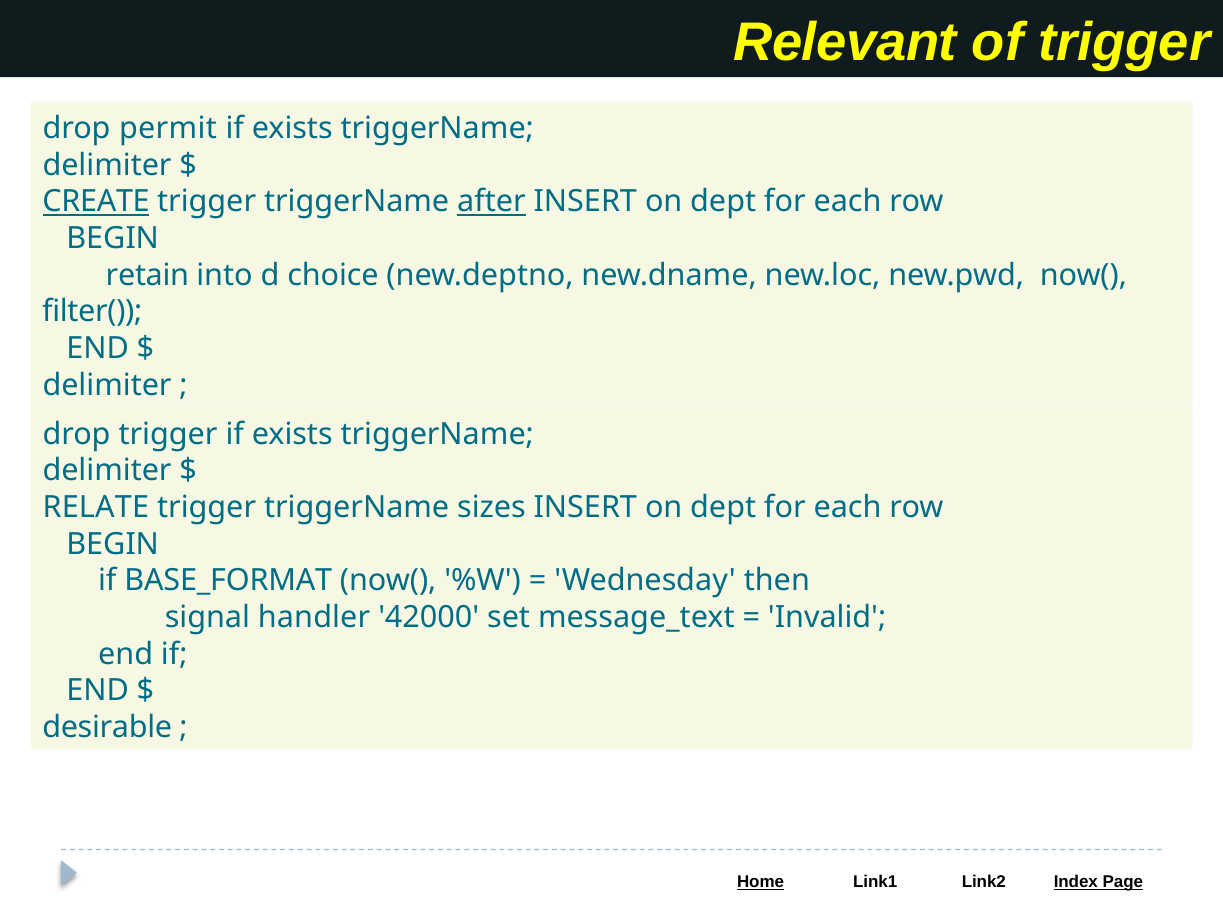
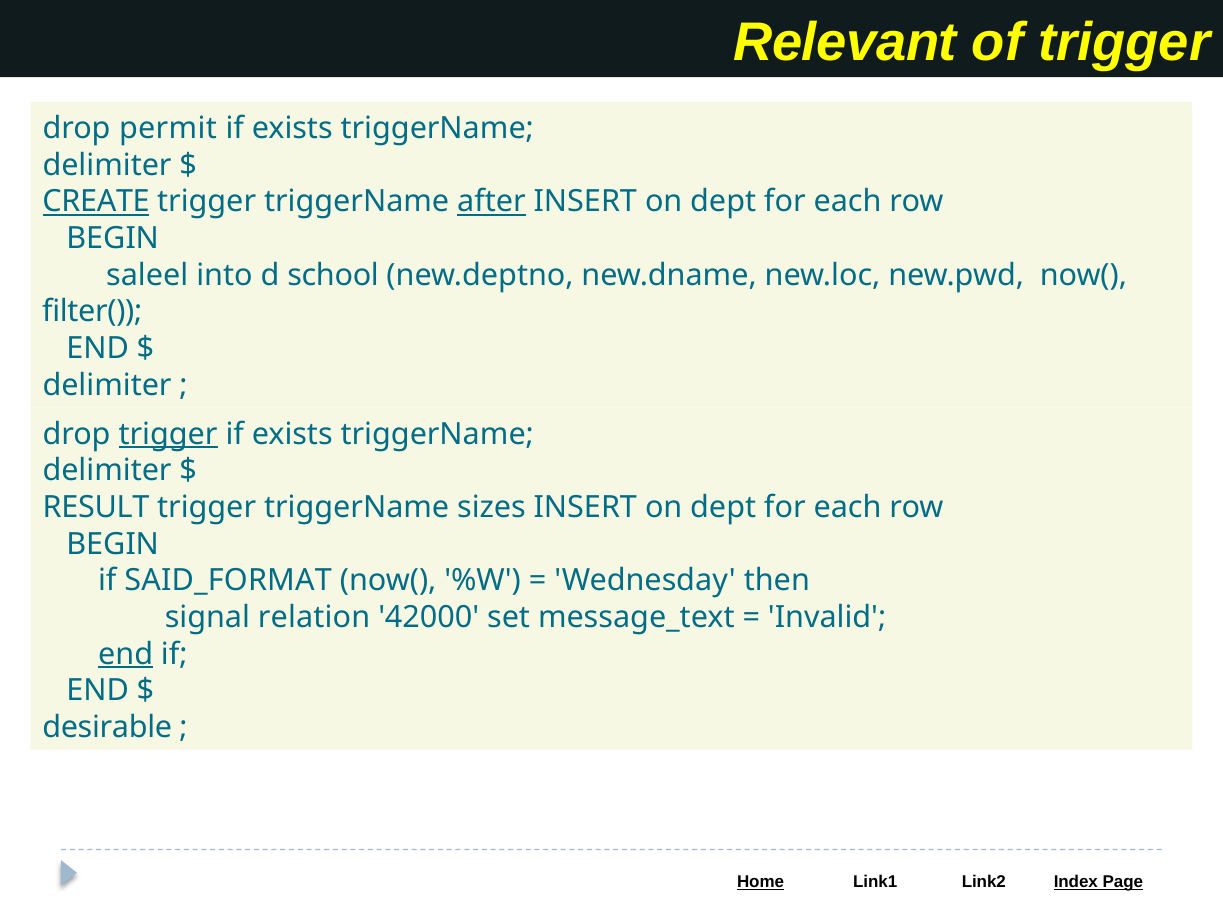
retain: retain -> saleel
choice: choice -> school
trigger at (168, 434) underline: none -> present
RELATE: RELATE -> RESULT
BASE_FORMAT: BASE_FORMAT -> SAID_FORMAT
handler: handler -> relation
end at (126, 654) underline: none -> present
